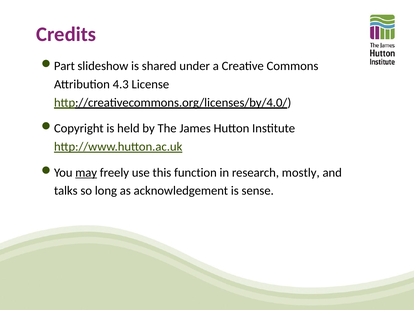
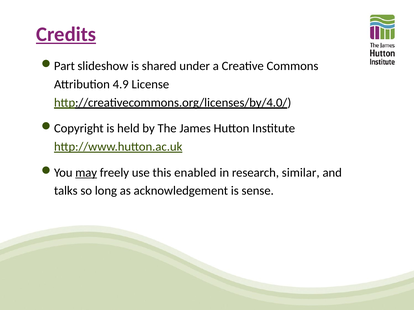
Credits underline: none -> present
4.3: 4.3 -> 4.9
function: function -> enabled
mostly: mostly -> similar
